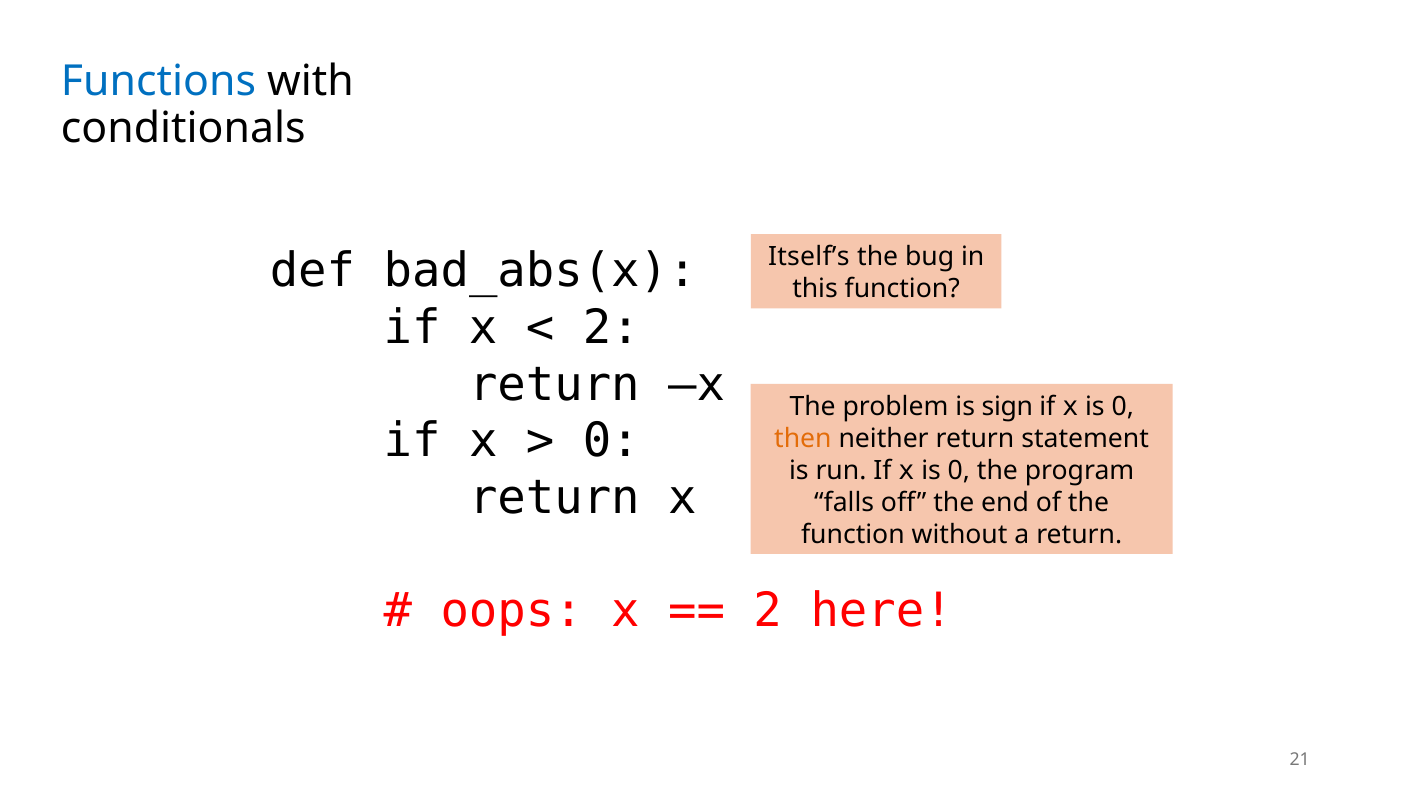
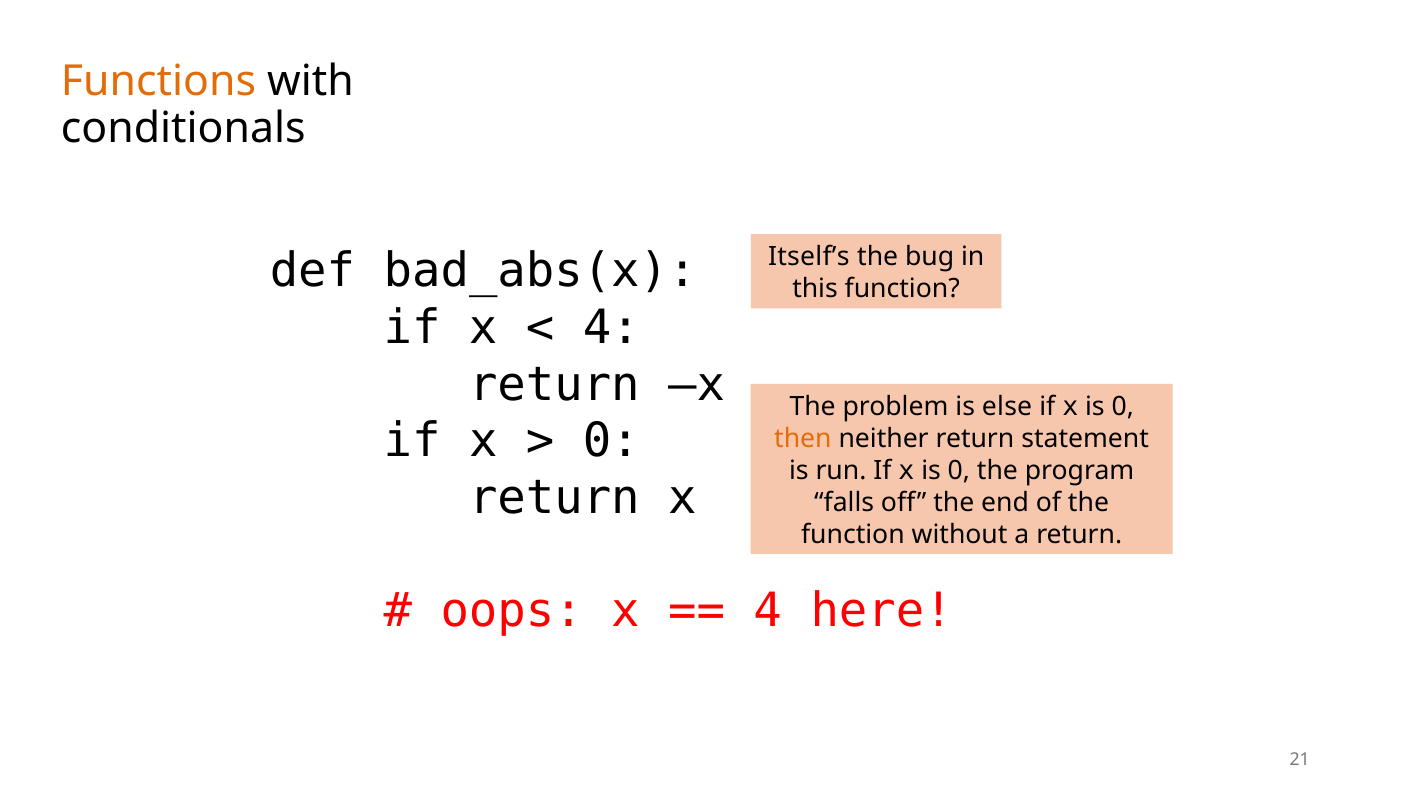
Functions colour: blue -> orange
2 at (611, 328): 2 -> 4
sign: sign -> else
2 at (768, 612): 2 -> 4
